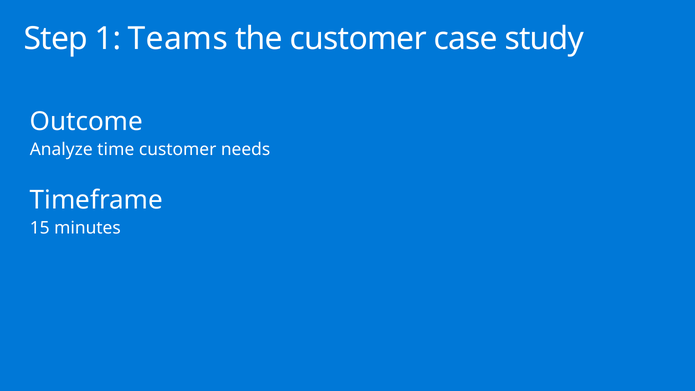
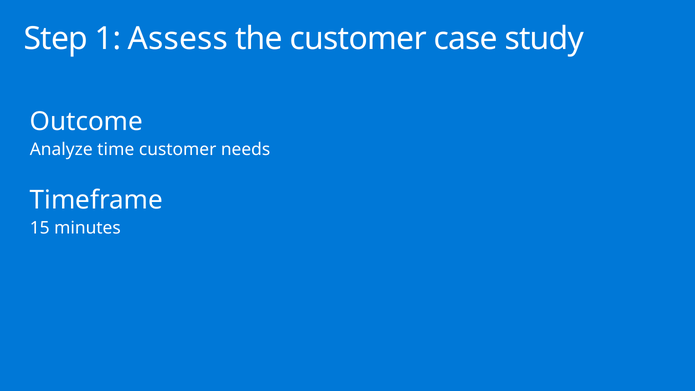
Teams: Teams -> Assess
